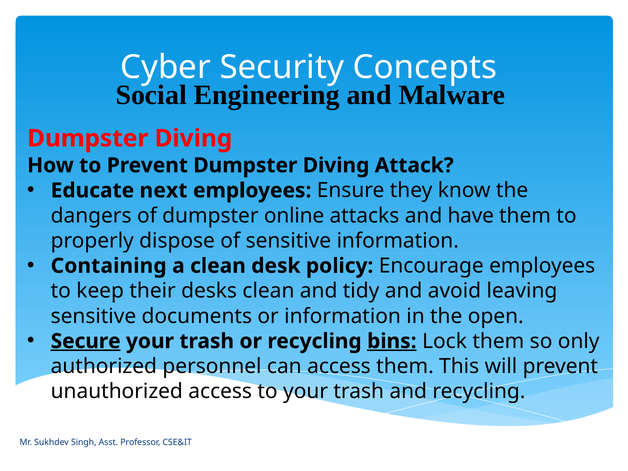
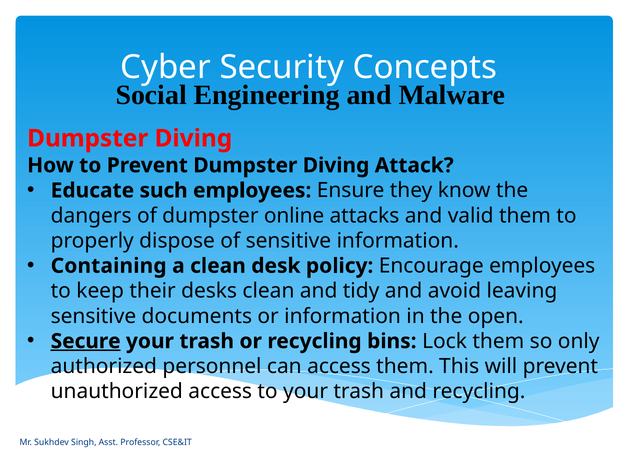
next: next -> such
have: have -> valid
bins underline: present -> none
